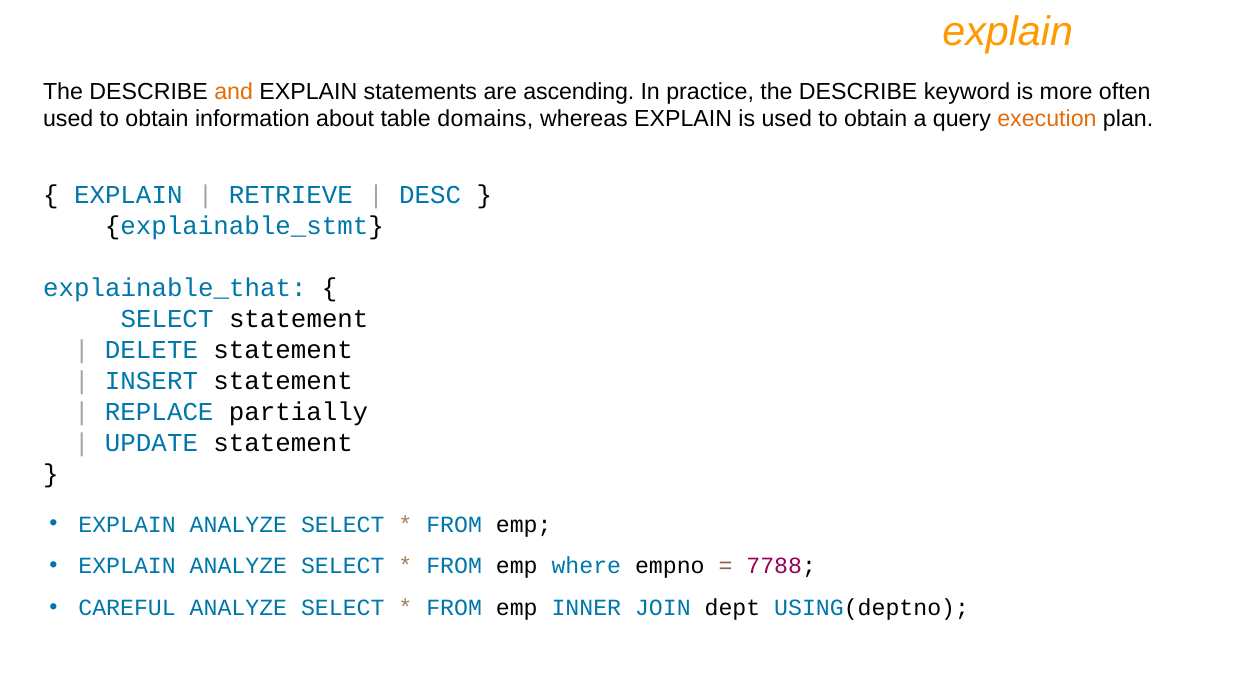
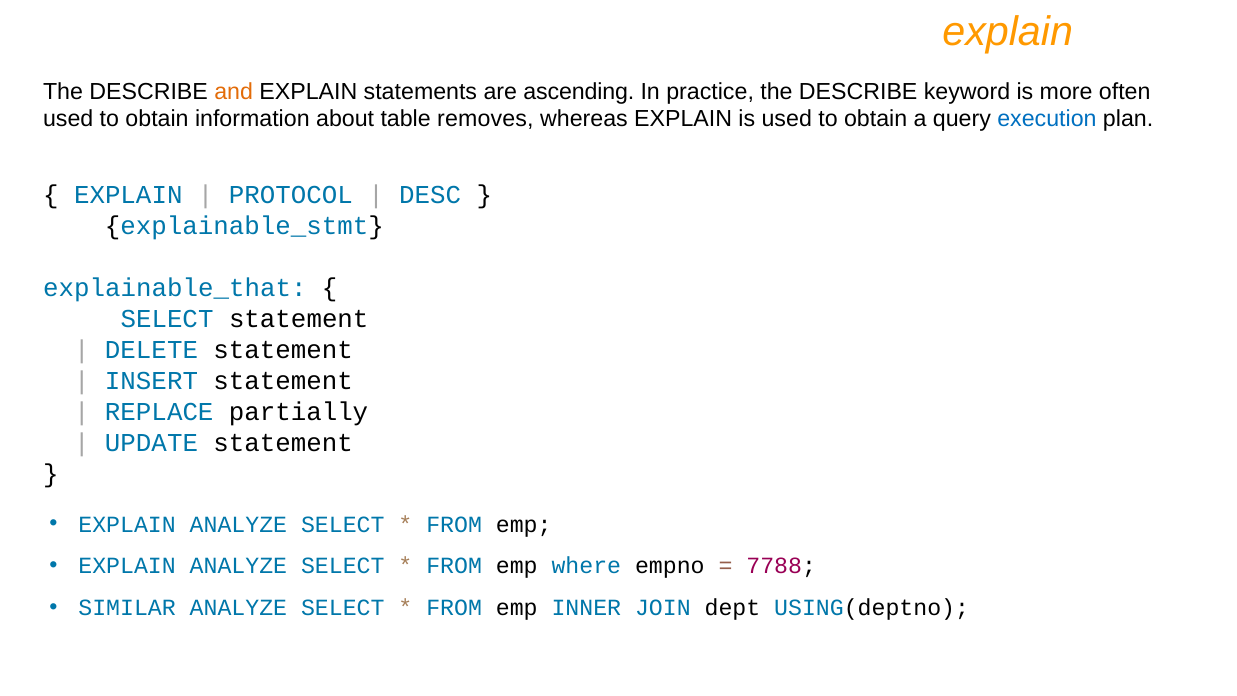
domains: domains -> removes
execution colour: orange -> blue
RETRIEVE: RETRIEVE -> PROTOCOL
CAREFUL: CAREFUL -> SIMILAR
